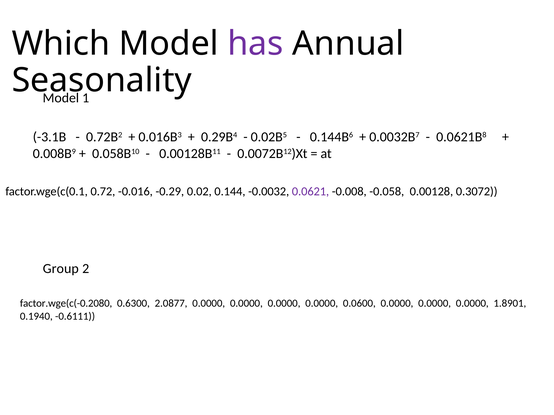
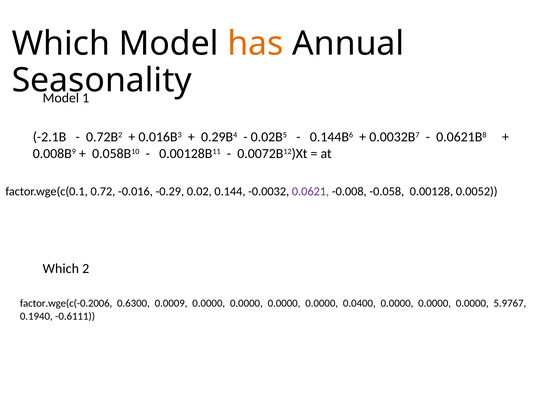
has colour: purple -> orange
-3.1B: -3.1B -> -2.1B
0.3072: 0.3072 -> 0.0052
Group at (61, 269): Group -> Which
factor.wge(c(-0.2080: factor.wge(c(-0.2080 -> factor.wge(c(-0.2006
2.0877: 2.0877 -> 0.0009
0.0600: 0.0600 -> 0.0400
1.8901: 1.8901 -> 5.9767
